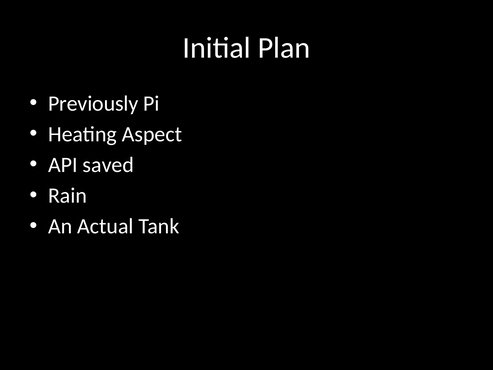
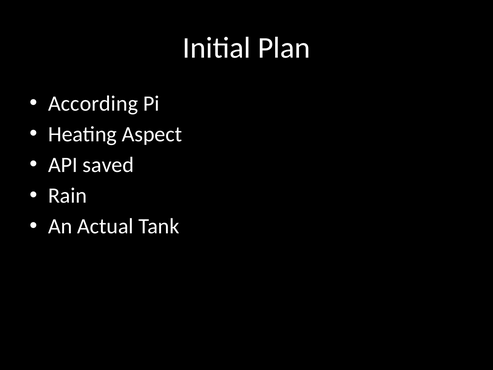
Previously: Previously -> According
